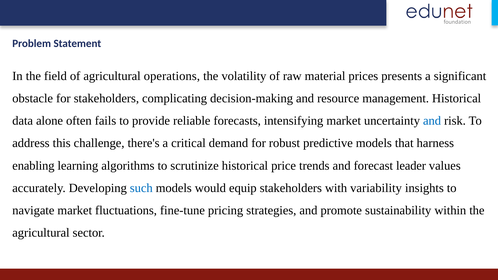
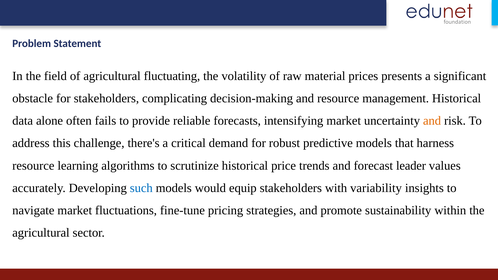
operations: operations -> fluctuating
and at (432, 121) colour: blue -> orange
enabling at (33, 166): enabling -> resource
